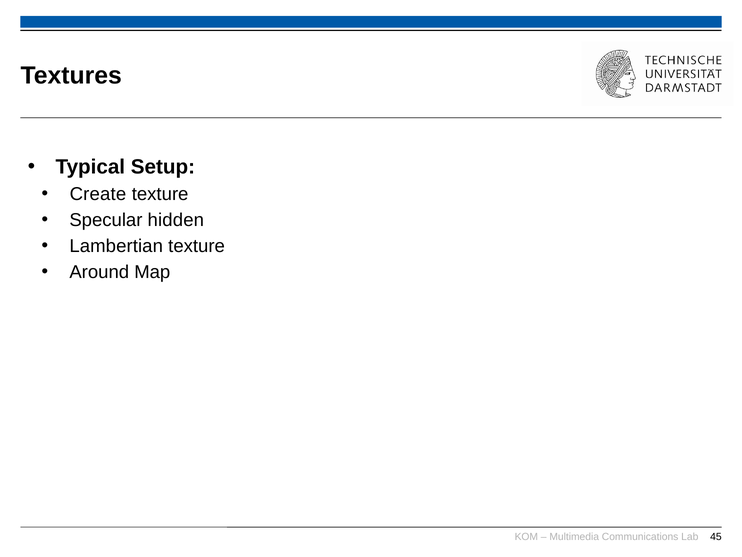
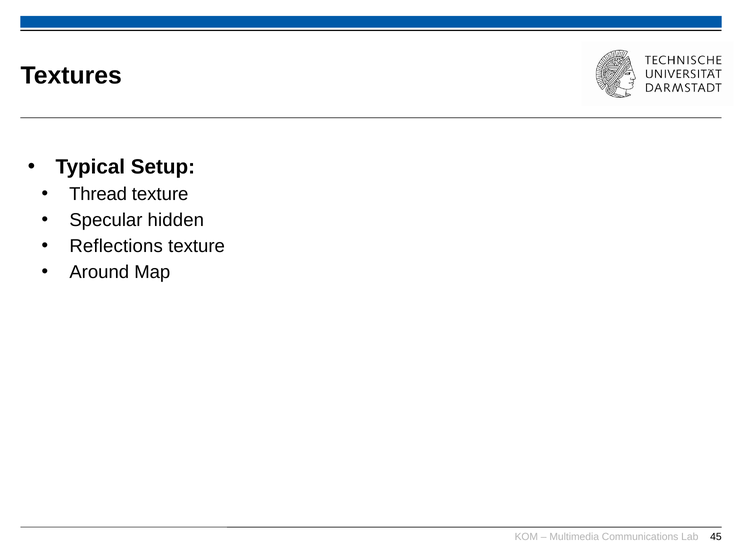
Create: Create -> Thread
Lambertian: Lambertian -> Reflections
